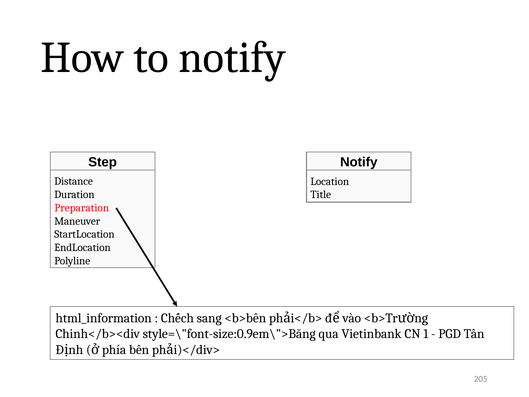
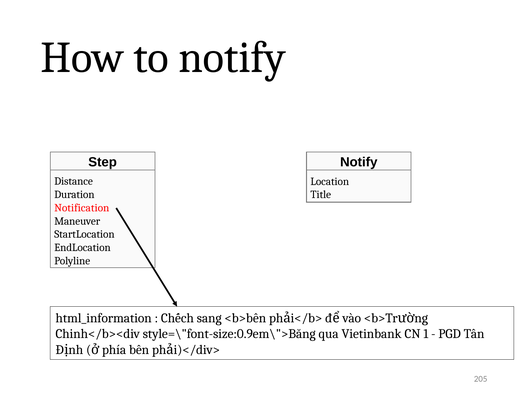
Preparation: Preparation -> Notification
